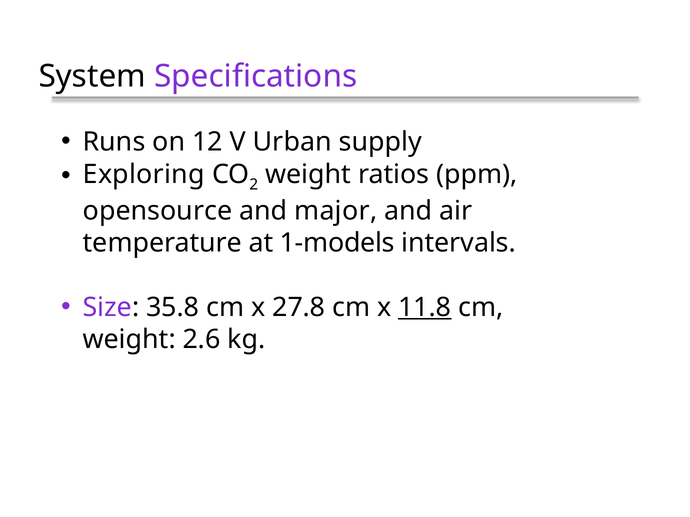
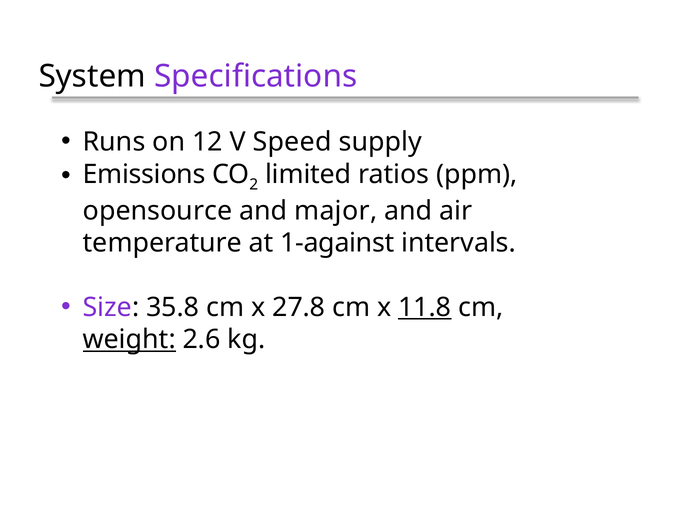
Urban: Urban -> Speed
Exploring: Exploring -> Emissions
weight at (308, 174): weight -> limited
1-models: 1-models -> 1-against
weight at (129, 340) underline: none -> present
